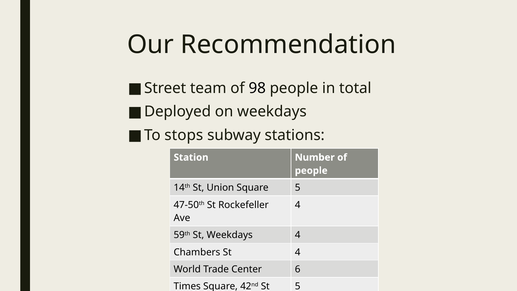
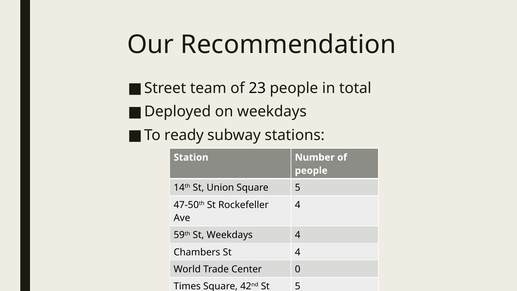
98: 98 -> 23
stops: stops -> ready
6: 6 -> 0
